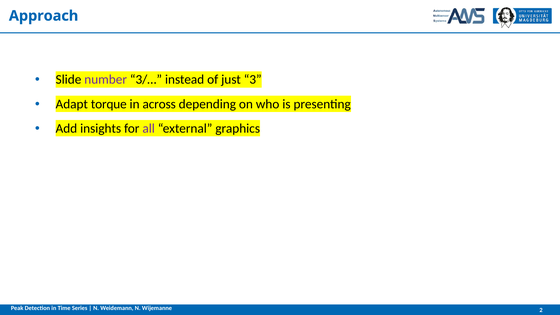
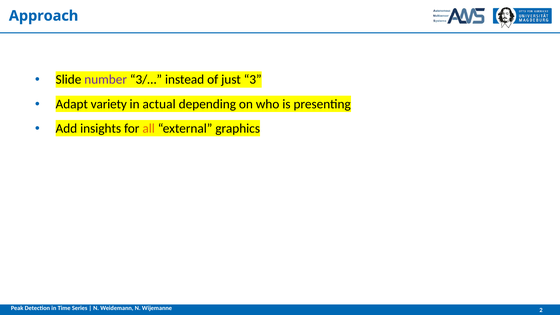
torque: torque -> variety
across: across -> actual
all colour: purple -> orange
